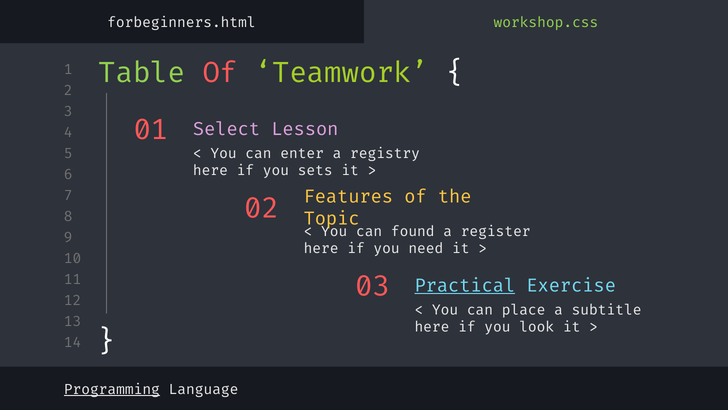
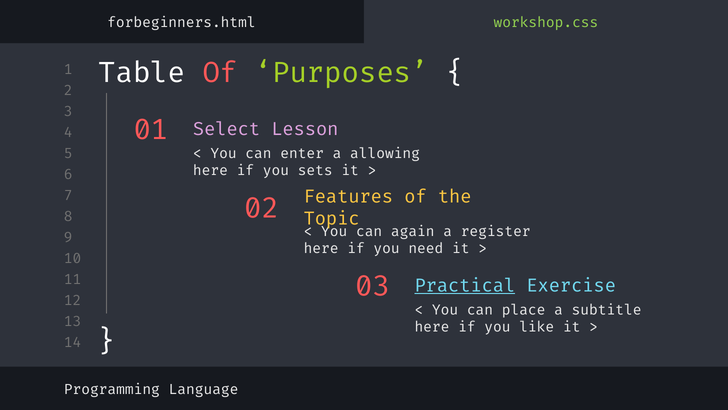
Table colour: light green -> white
Teamwork: Teamwork -> Purposes
registry: registry -> allowing
found: found -> again
look: look -> like
Programming underline: present -> none
